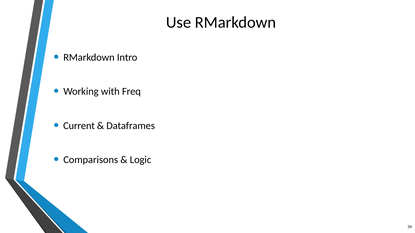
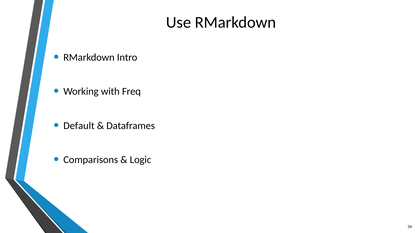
Current: Current -> Default
